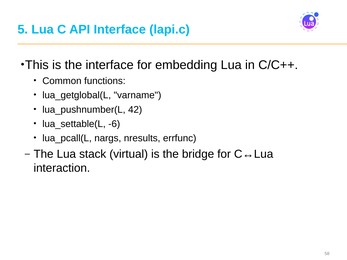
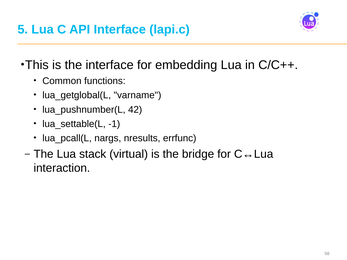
-6: -6 -> -1
